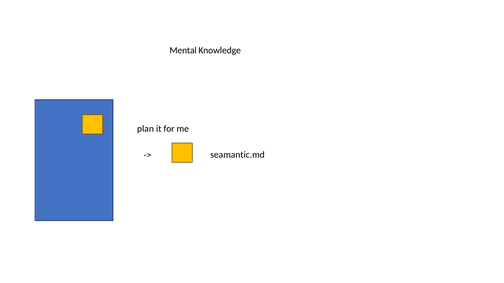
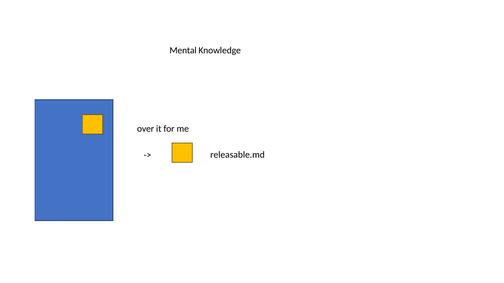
plan: plan -> over
seamantic.md: seamantic.md -> releasable.md
